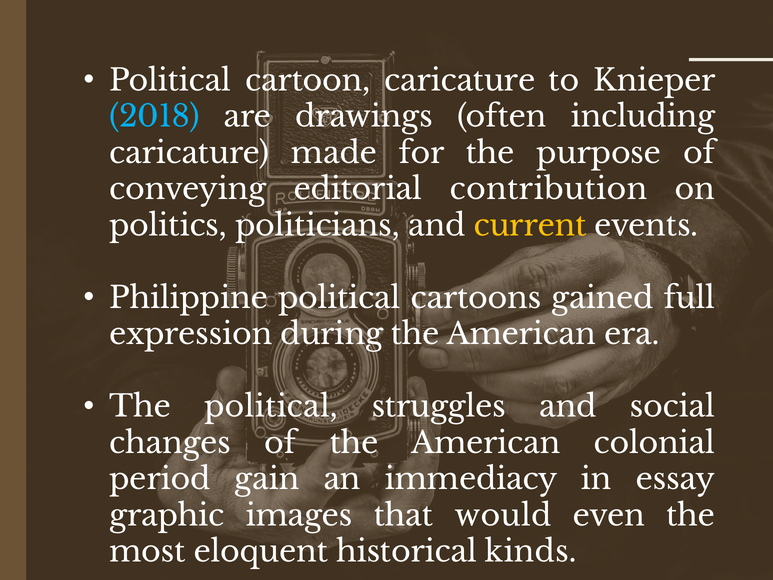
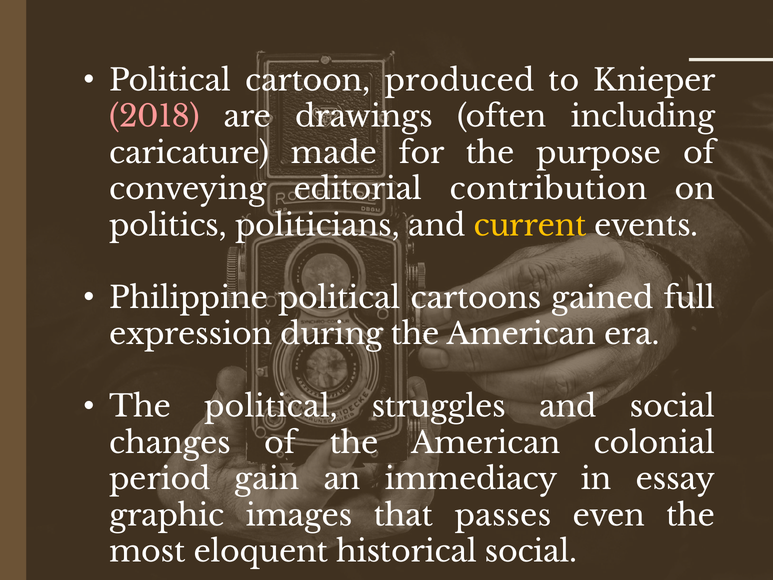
cartoon caricature: caricature -> produced
2018 colour: light blue -> pink
would: would -> passes
historical kinds: kinds -> social
